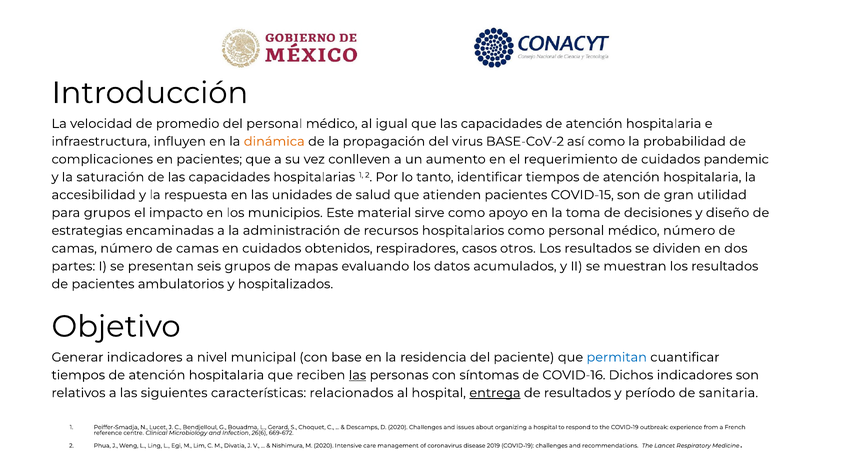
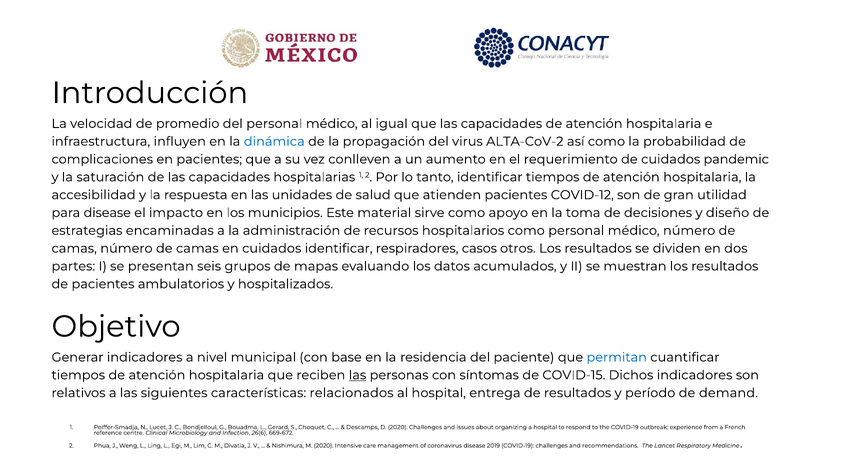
dinámica colour: orange -> blue
BASE-CoV-2: BASE-CoV-2 -> ALTA-CoV-2
COVID-15: COVID-15 -> COVID-12
para grupos: grupos -> disease
cuidados obtenidos: obtenidos -> identificar
COVID-16: COVID-16 -> COVID-15
entrega underline: present -> none
sanitaria: sanitaria -> demand
